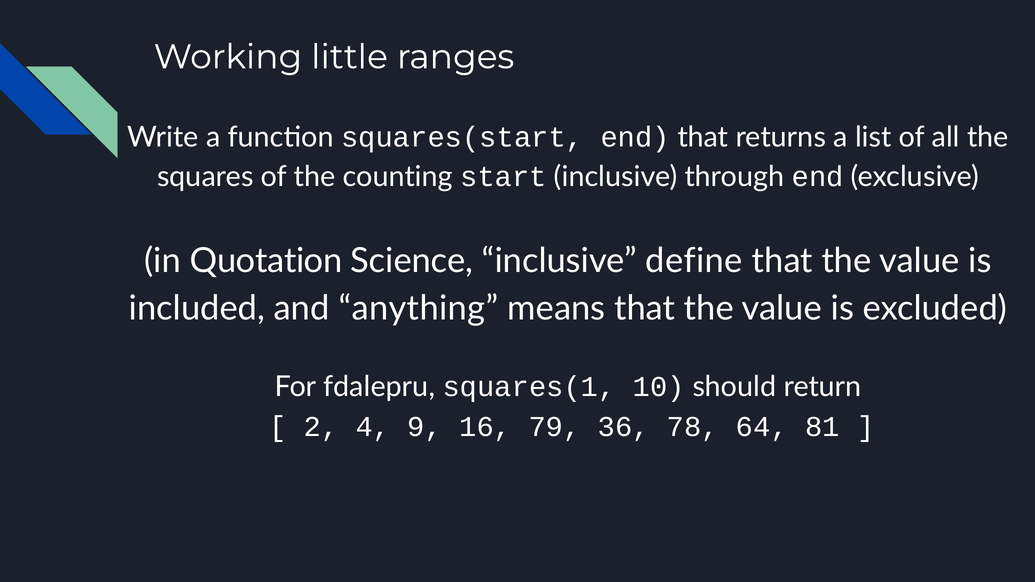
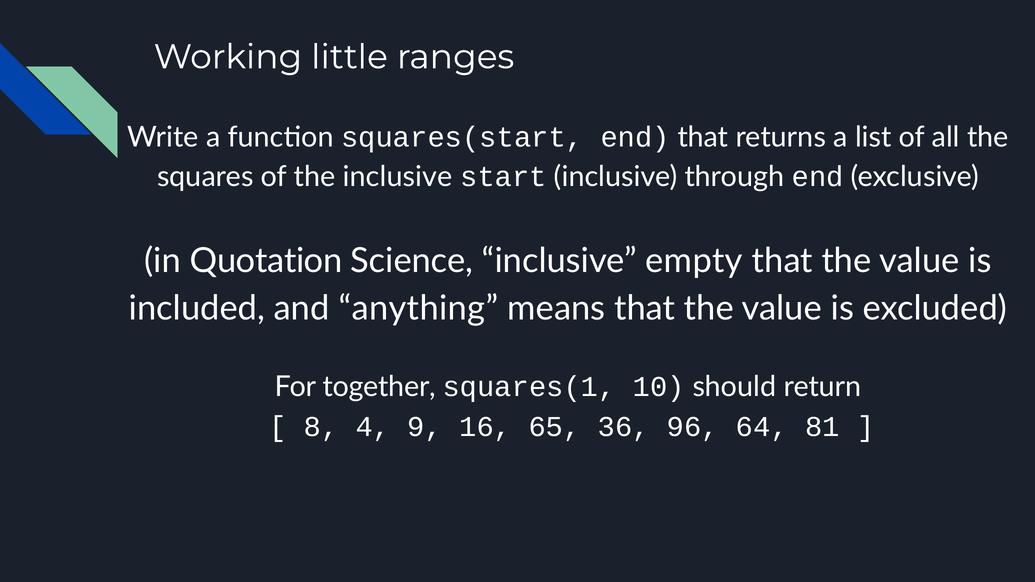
the counting: counting -> inclusive
define: define -> empty
fdalepru: fdalepru -> together
2: 2 -> 8
79: 79 -> 65
78: 78 -> 96
